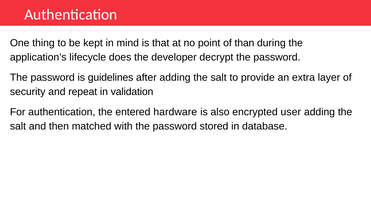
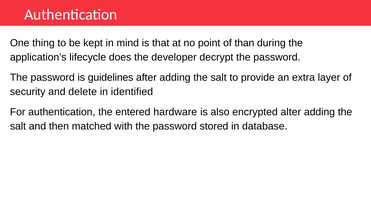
repeat: repeat -> delete
validation: validation -> identified
user: user -> alter
